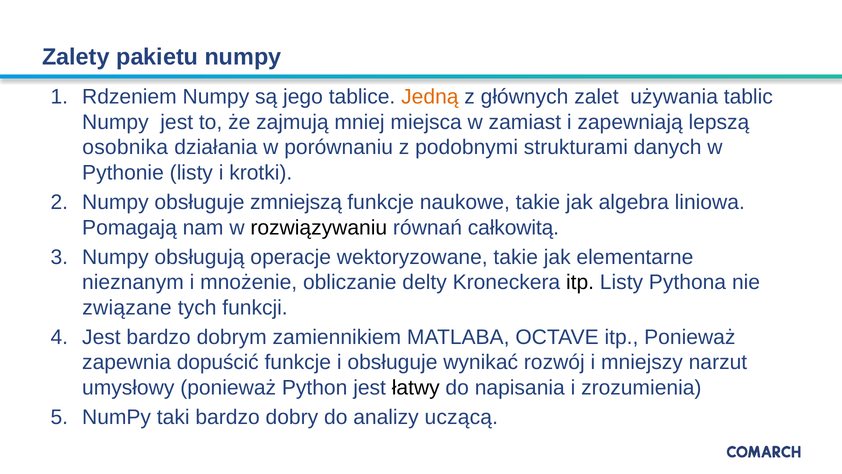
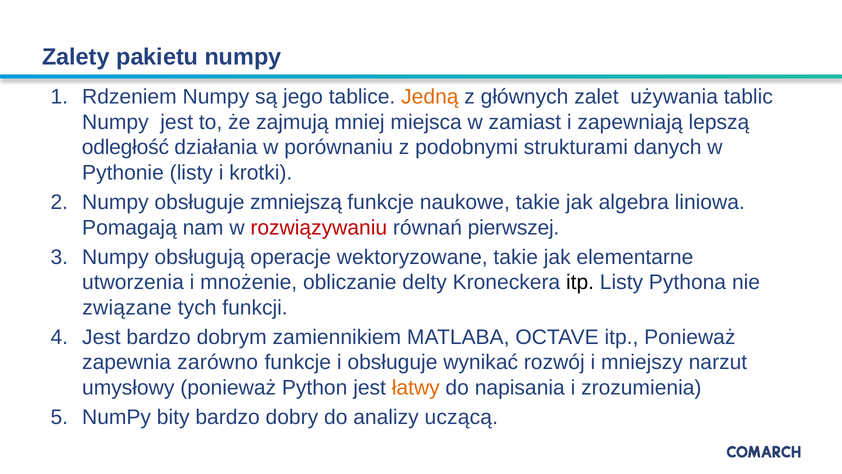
osobnika: osobnika -> odległość
rozwiązywaniu colour: black -> red
całkowitą: całkowitą -> pierwszej
nieznanym: nieznanym -> utworzenia
dopuścić: dopuścić -> zarówno
łatwy colour: black -> orange
taki: taki -> bity
